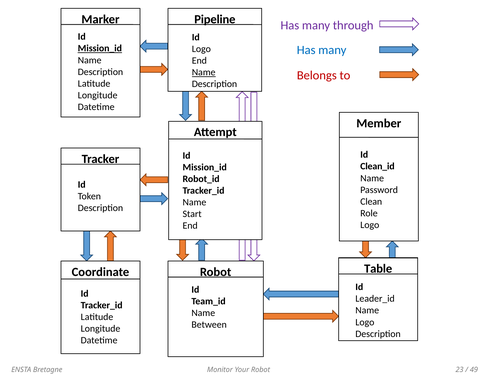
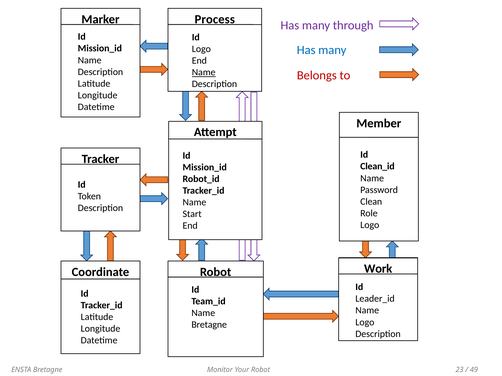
Pipeline: Pipeline -> Process
Mission_id at (100, 49) underline: present -> none
Table: Table -> Work
Between at (209, 325): Between -> Bretagne
